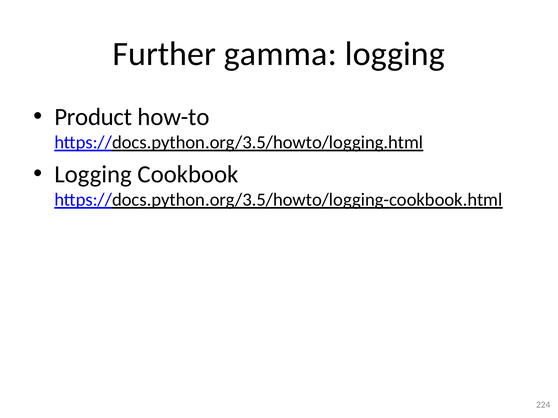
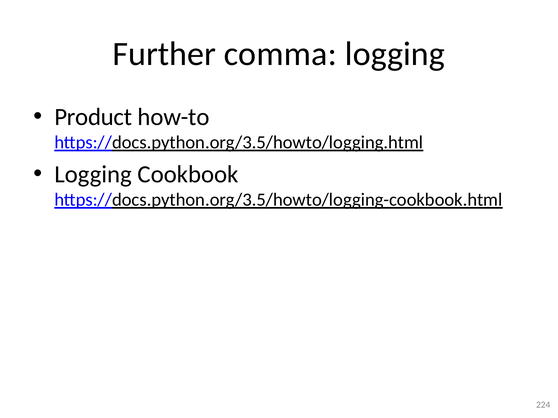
gamma: gamma -> comma
